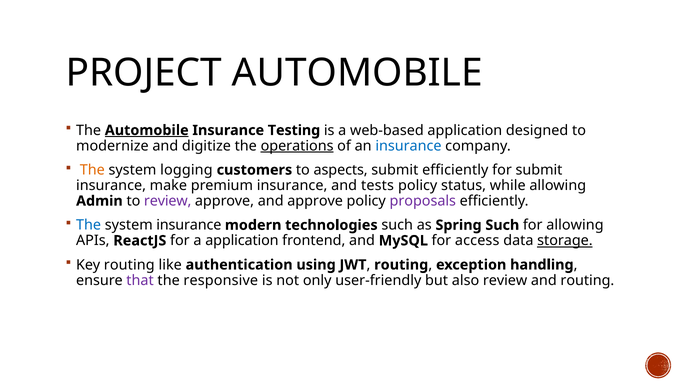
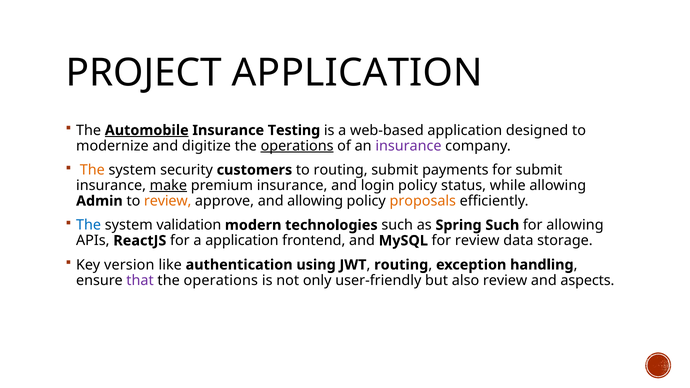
PROJECT AUTOMOBILE: AUTOMOBILE -> APPLICATION
insurance at (408, 146) colour: blue -> purple
logging: logging -> security
to aspects: aspects -> routing
submit efficiently: efficiently -> payments
make underline: none -> present
tests: tests -> login
review at (168, 201) colour: purple -> orange
and approve: approve -> allowing
proposals colour: purple -> orange
system insurance: insurance -> validation
for access: access -> review
storage underline: present -> none
Key routing: routing -> version
responsive at (221, 280): responsive -> operations
and routing: routing -> aspects
